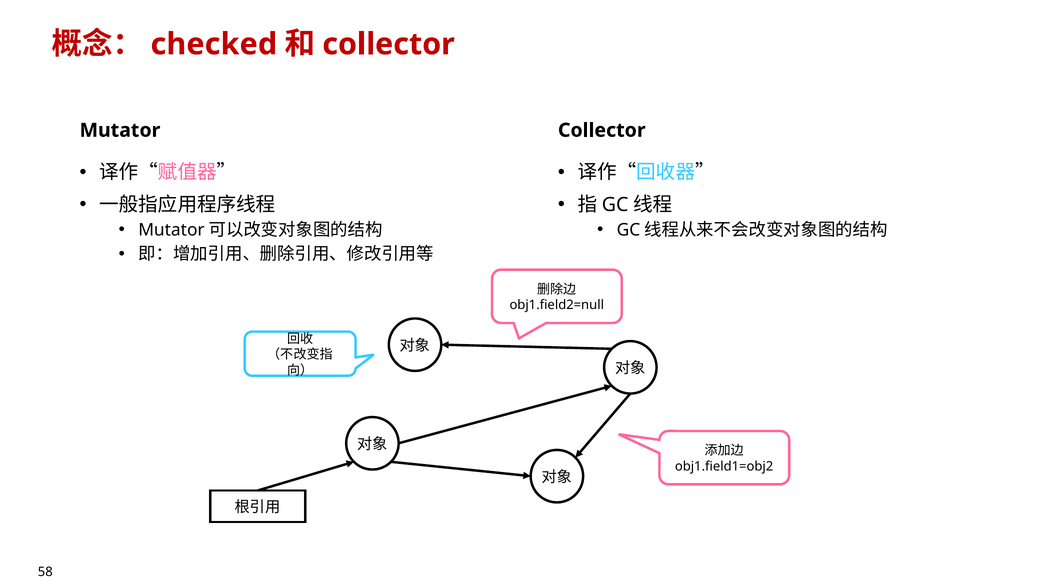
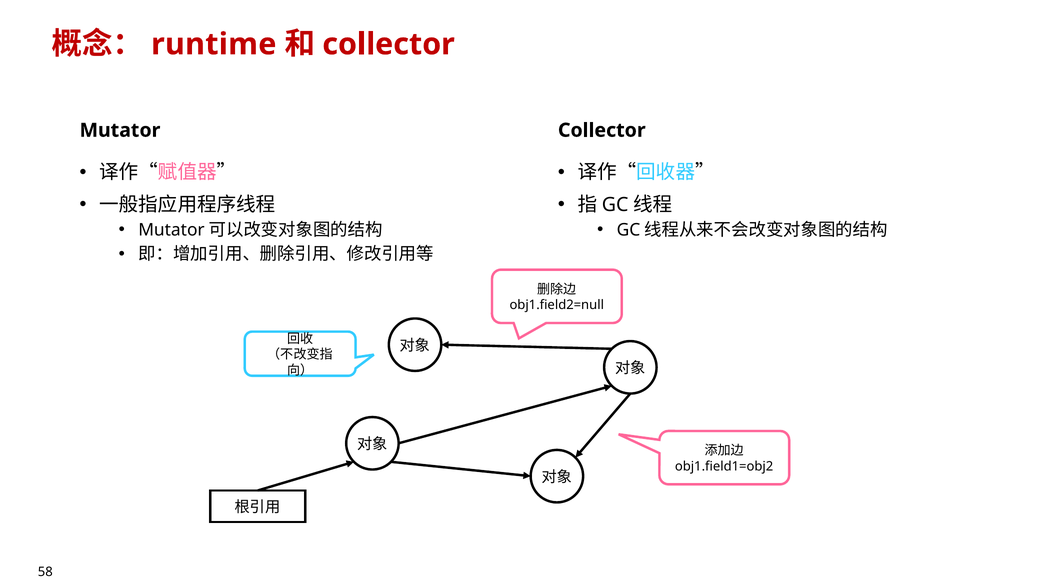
checked: checked -> runtime
